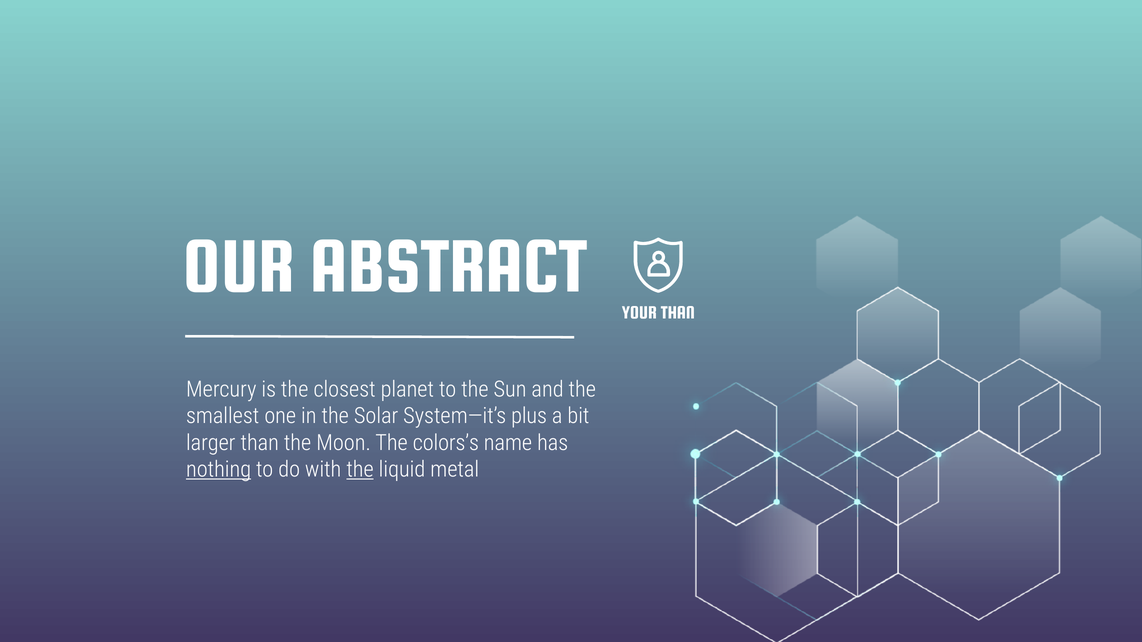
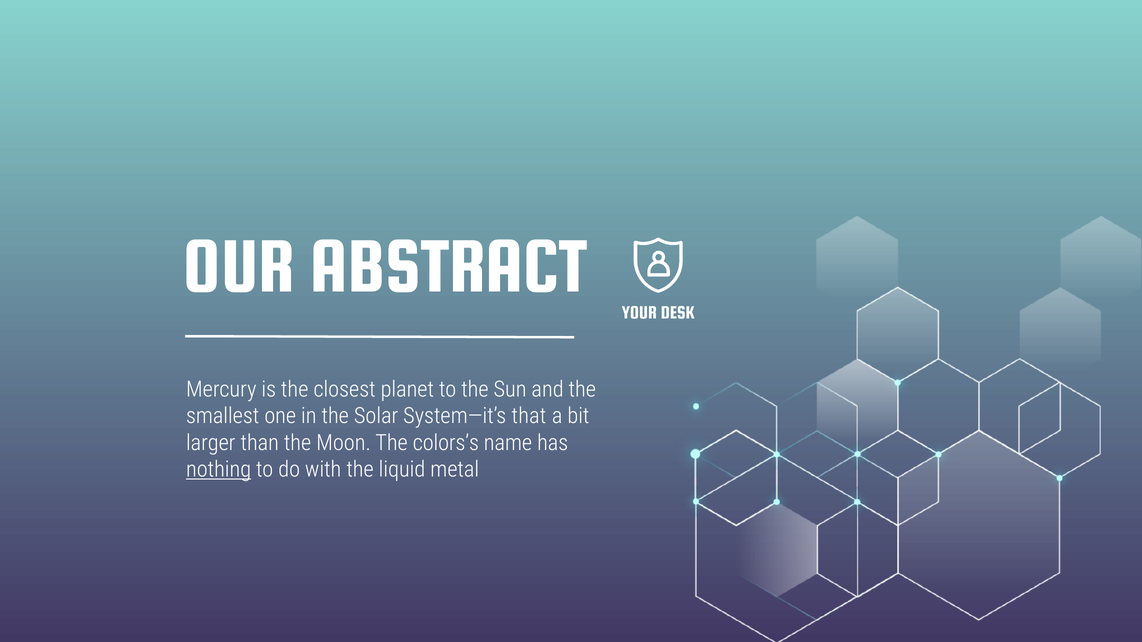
YOUR THAN: THAN -> DESK
plus: plus -> that
the at (360, 470) underline: present -> none
